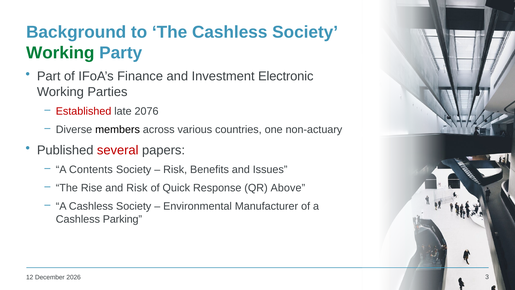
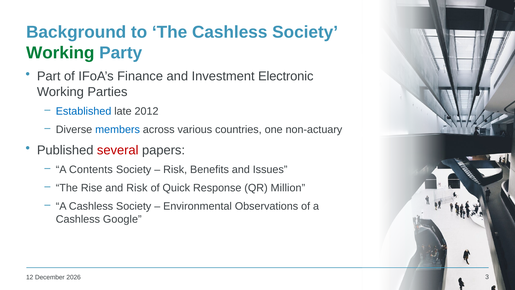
Established colour: red -> blue
2076: 2076 -> 2012
members colour: black -> blue
Above: Above -> Million
Manufacturer: Manufacturer -> Observations
Parking: Parking -> Google
